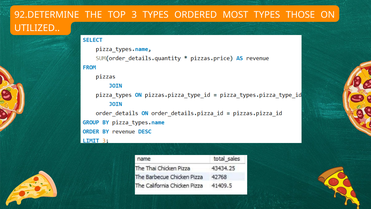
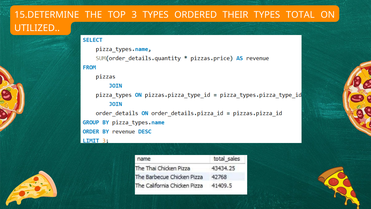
92.DETERMINE: 92.DETERMINE -> 15.DETERMINE
MOST: MOST -> THEIR
THOSE: THOSE -> TOTAL
